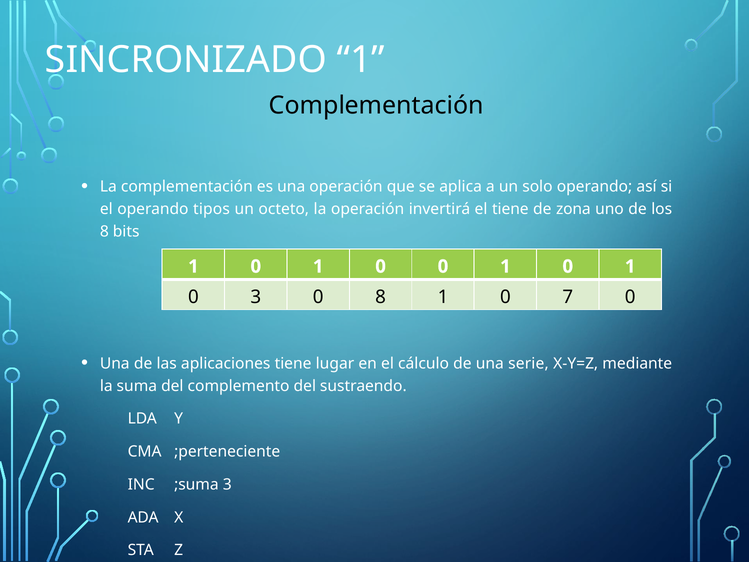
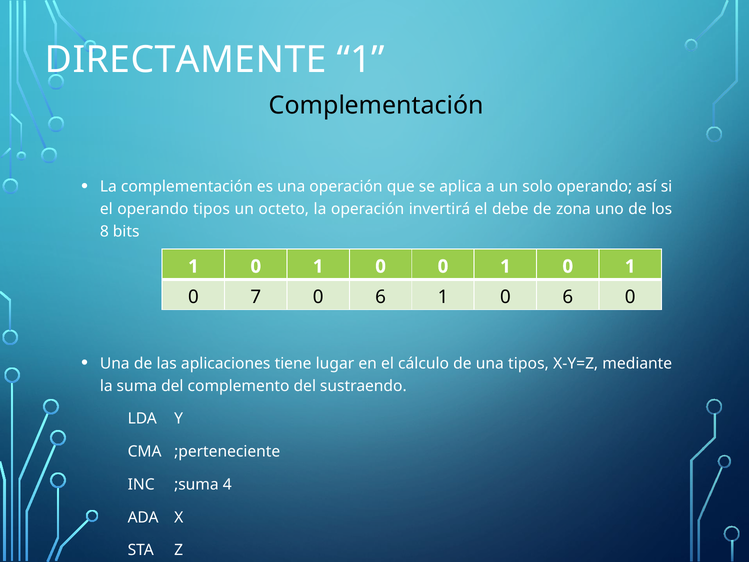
SINCRONIZADO: SINCRONIZADO -> DIRECTAMENTE
el tiene: tiene -> debe
0 3: 3 -> 7
8 at (381, 297): 8 -> 6
1 0 7: 7 -> 6
una serie: serie -> tipos
;suma 3: 3 -> 4
